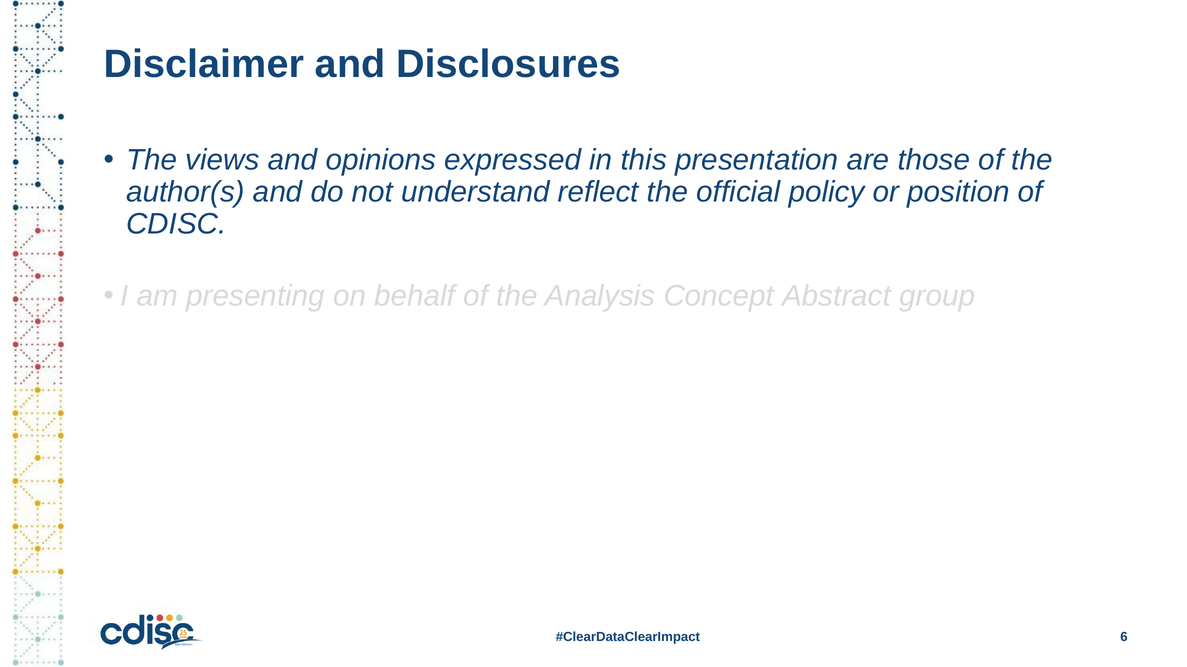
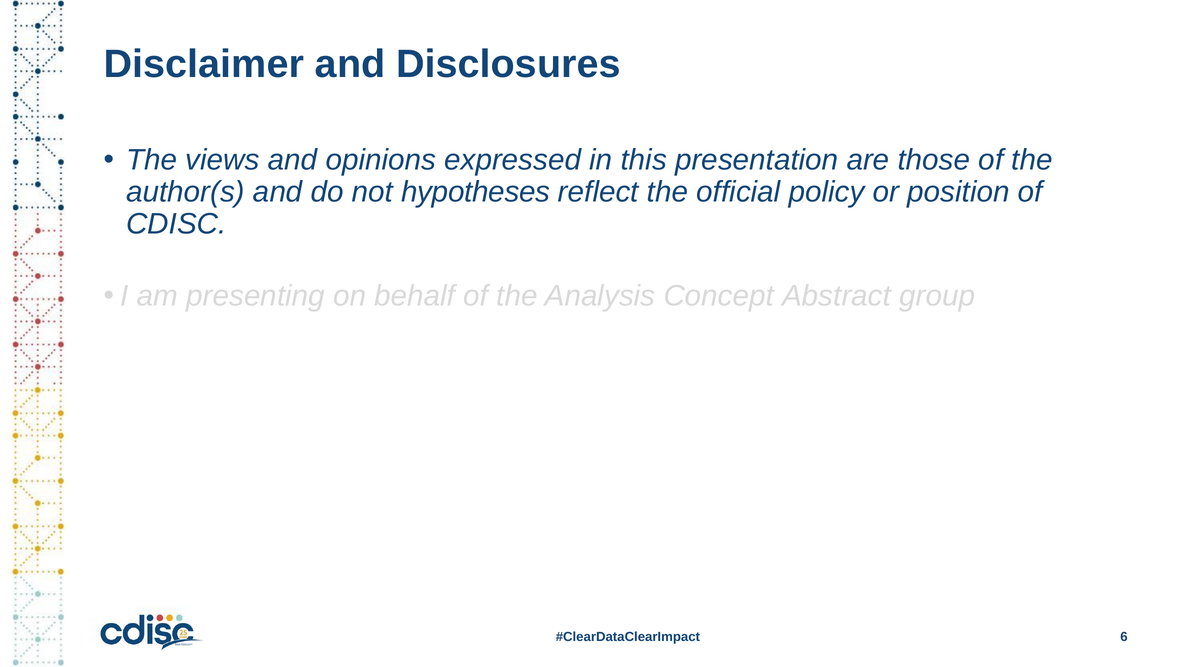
understand: understand -> hypotheses
